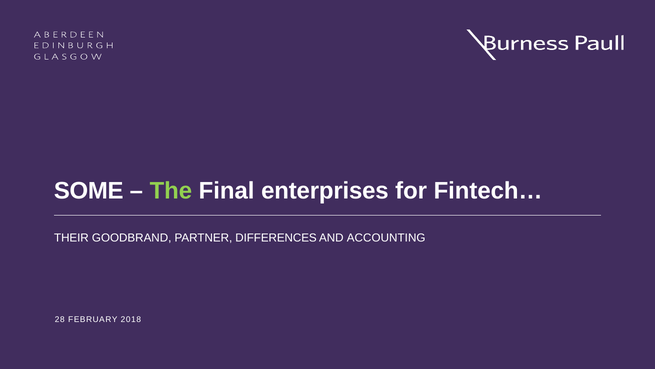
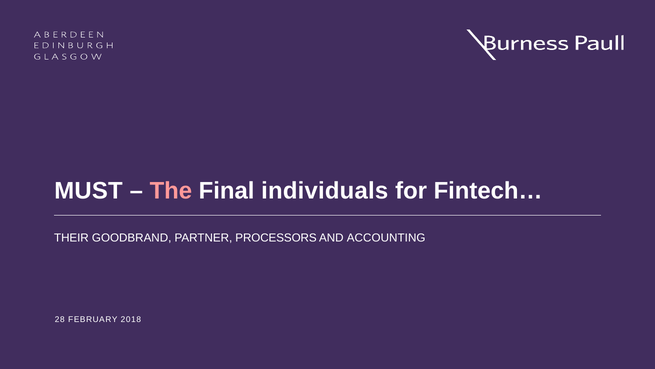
SOME: SOME -> MUST
The colour: light green -> pink
enterprises: enterprises -> individuals
DIFFERENCES: DIFFERENCES -> PROCESSORS
